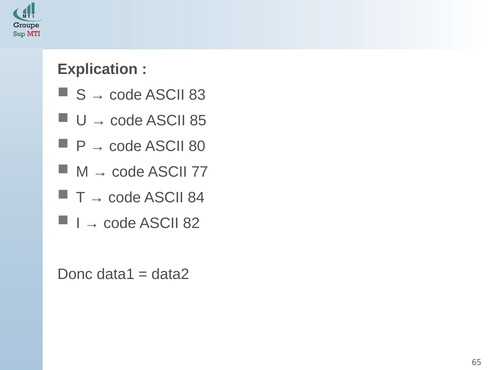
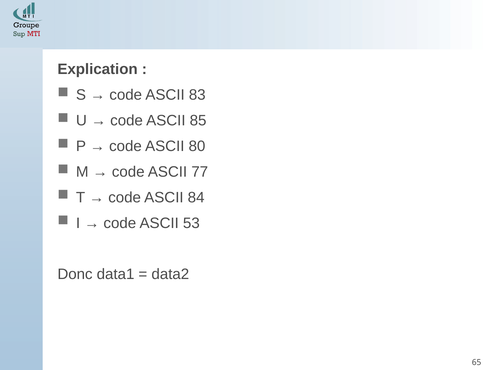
82: 82 -> 53
